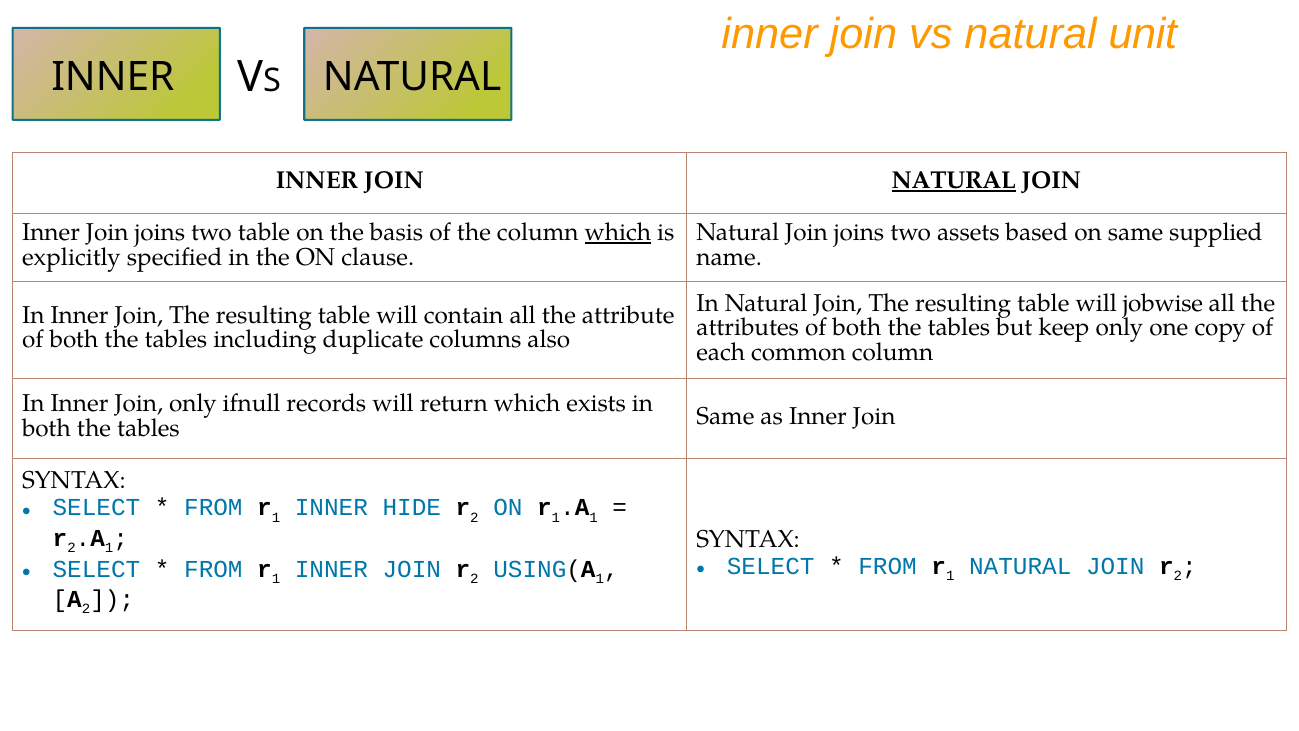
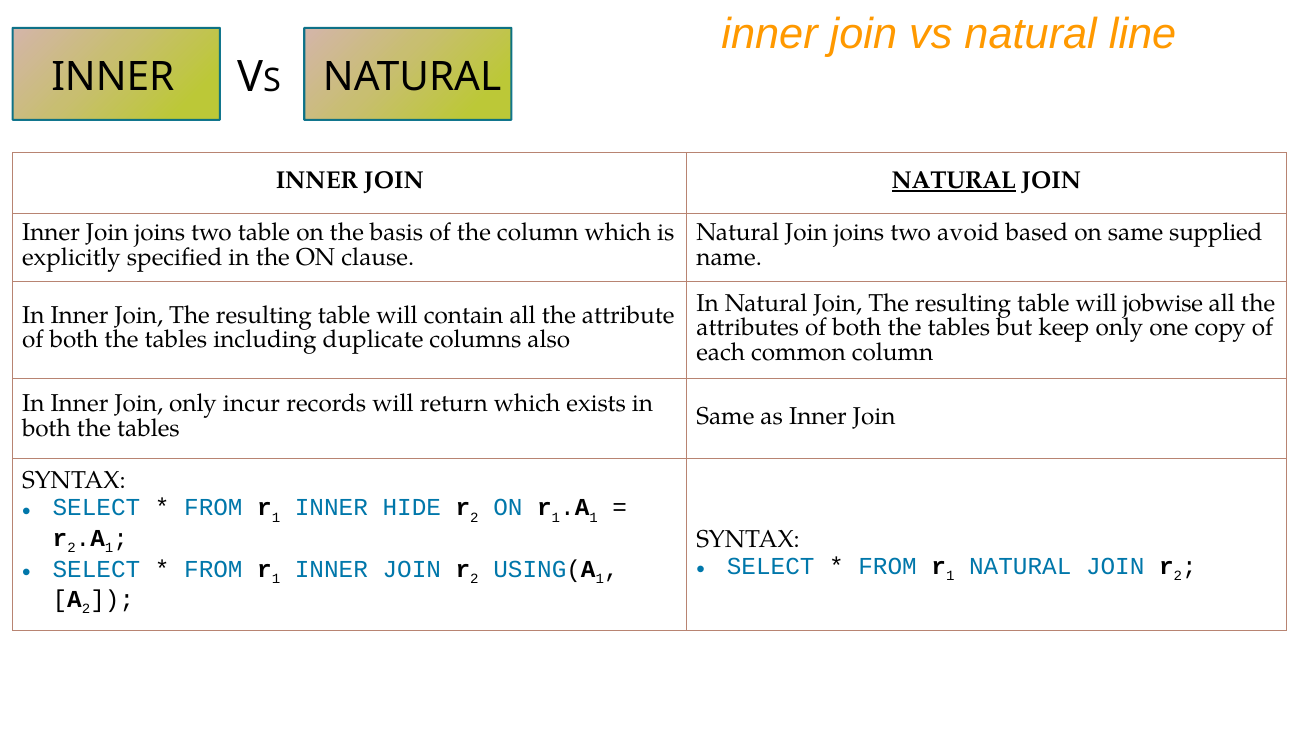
unit: unit -> line
which at (618, 232) underline: present -> none
assets: assets -> avoid
ifnull: ifnull -> incur
